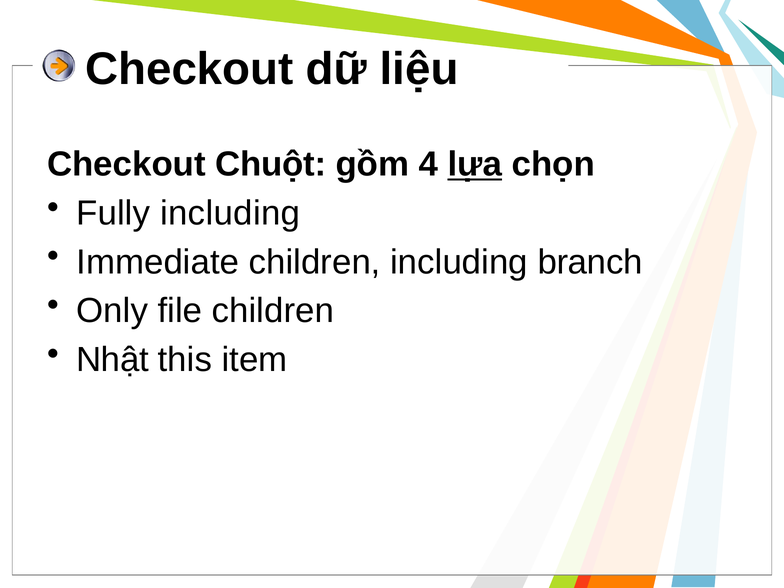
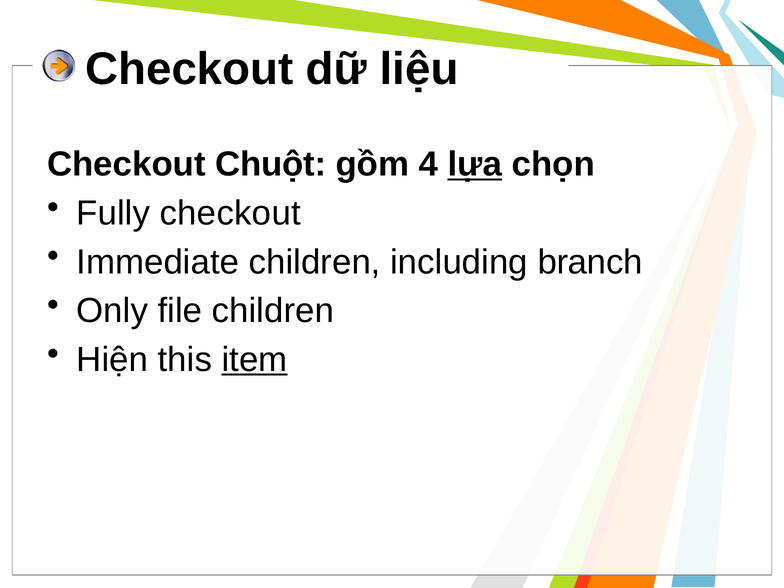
Fully including: including -> checkout
Nhật: Nhật -> Hiện
item underline: none -> present
